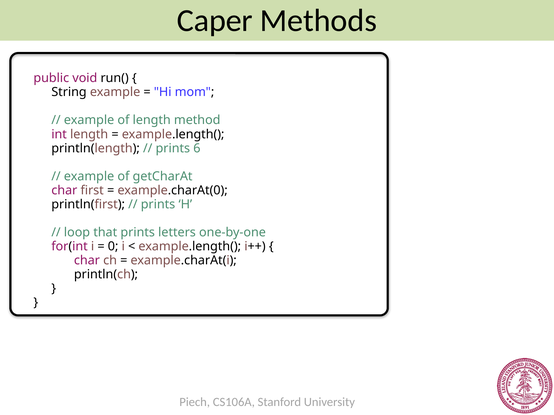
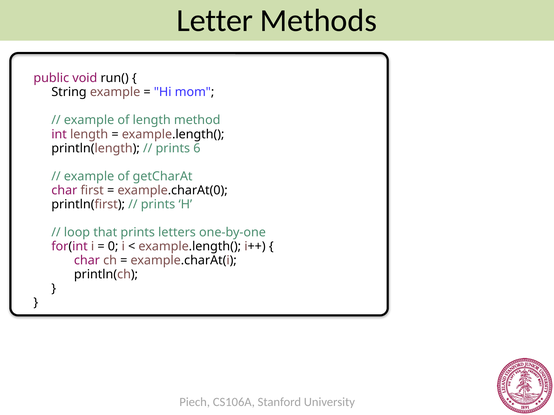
Caper: Caper -> Letter
